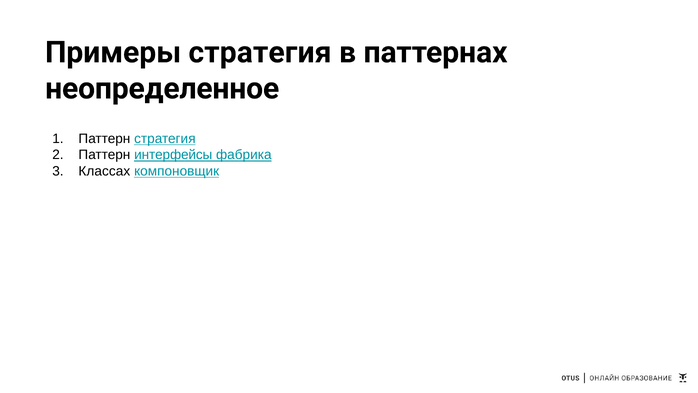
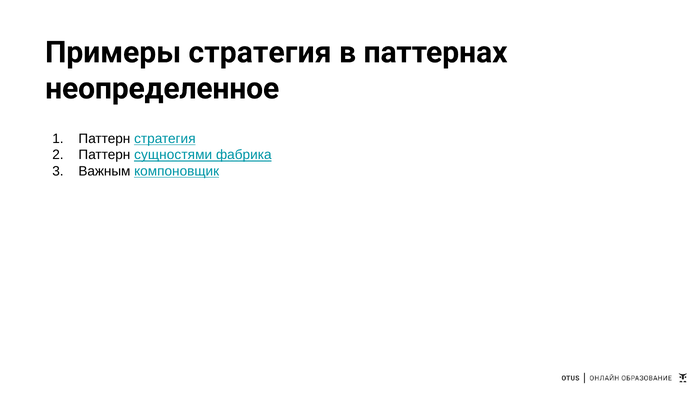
интерфейсы: интерфейсы -> сущностями
Классах: Классах -> Важным
